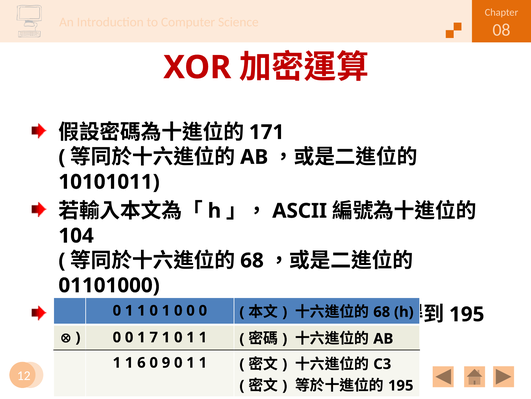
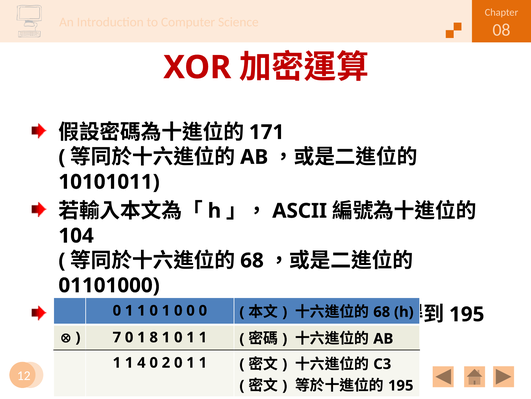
0 at (117, 337): 0 -> 7
7: 7 -> 8
6: 6 -> 4
9: 9 -> 2
